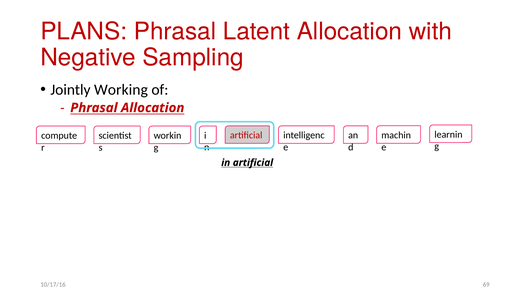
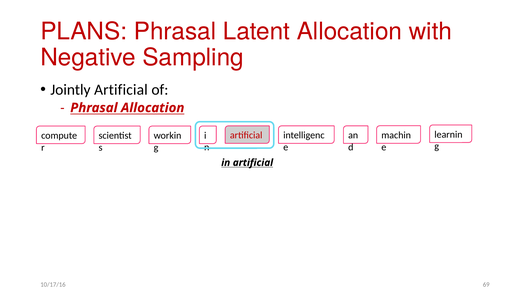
Jointly Working: Working -> Artificial
